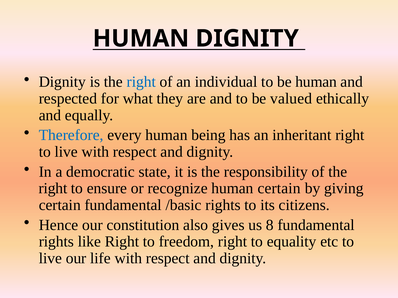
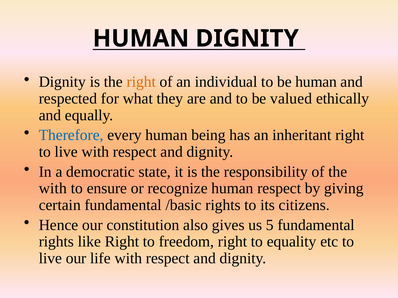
right at (141, 82) colour: blue -> orange
right at (53, 189): right -> with
human certain: certain -> respect
8: 8 -> 5
